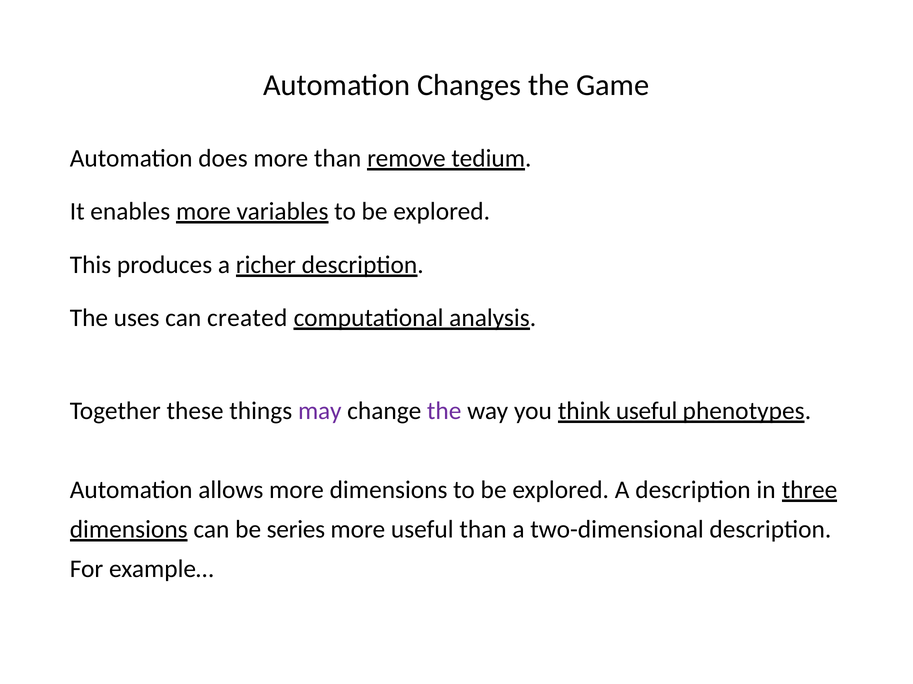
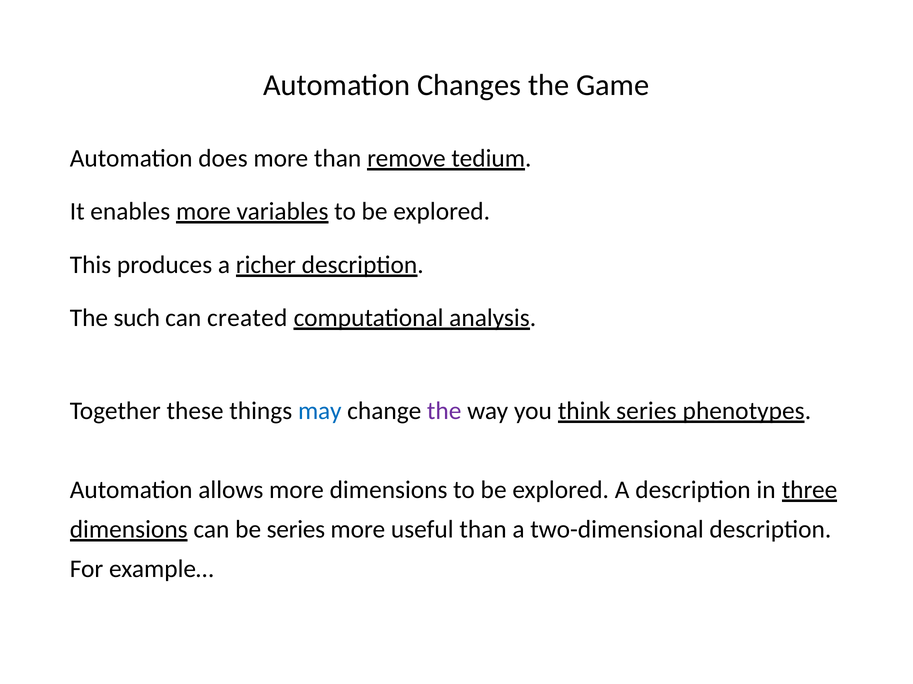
uses: uses -> such
may colour: purple -> blue
think useful: useful -> series
